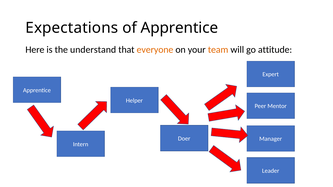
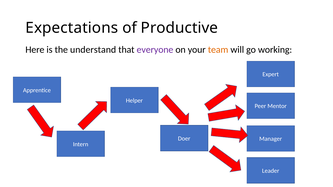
of Apprentice: Apprentice -> Productive
everyone colour: orange -> purple
attitude: attitude -> working
